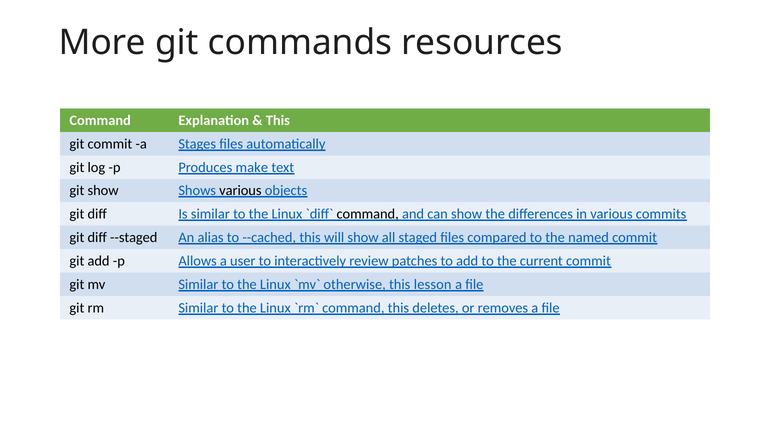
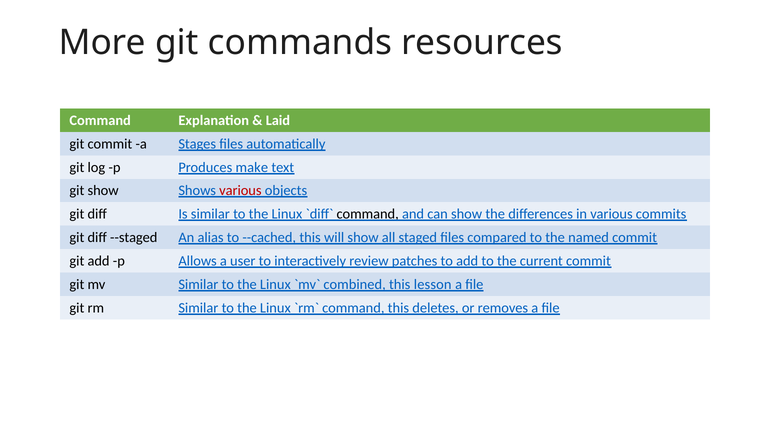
This at (278, 120): This -> Laid
various at (240, 191) colour: black -> red
otherwise: otherwise -> combined
